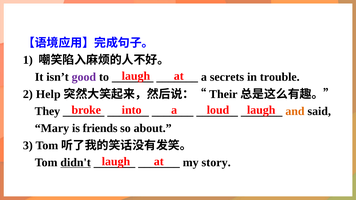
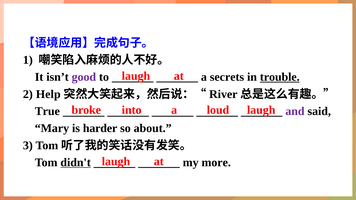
trouble underline: none -> present
Their: Their -> River
They: They -> True
and colour: orange -> purple
friends: friends -> harder
story: story -> more
